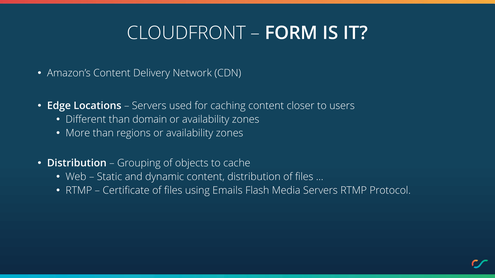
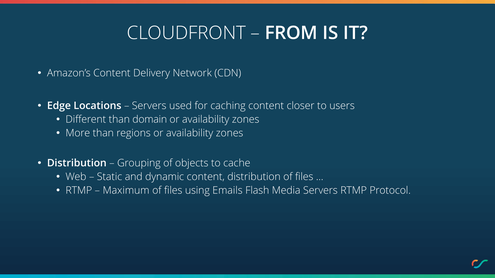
FORM: FORM -> FROM
Certificate: Certificate -> Maximum
